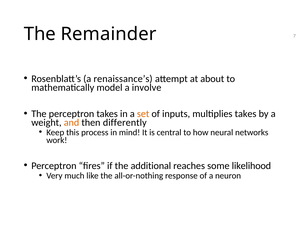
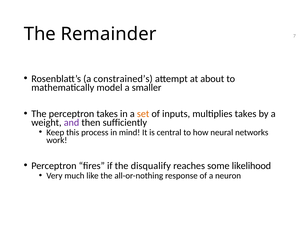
renaissance’s: renaissance’s -> constrained’s
involve: involve -> smaller
and colour: orange -> purple
differently: differently -> sufficiently
additional: additional -> disqualify
